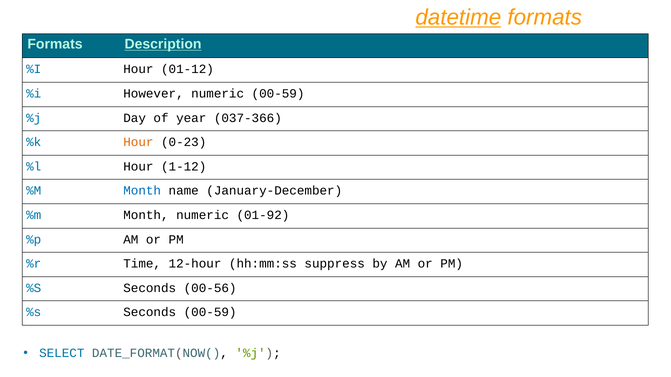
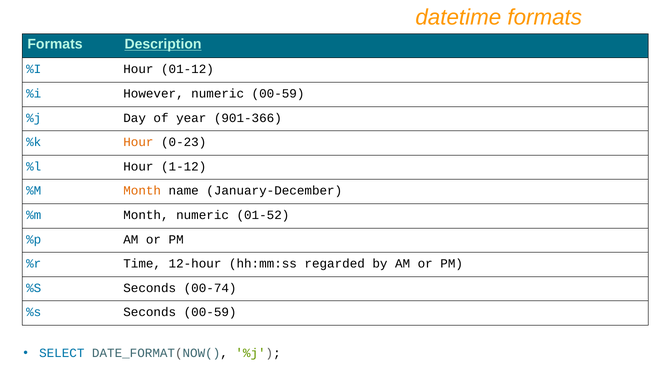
datetime underline: present -> none
037-366: 037-366 -> 901-366
Month at (142, 191) colour: blue -> orange
01-92: 01-92 -> 01-52
suppress: suppress -> regarded
00-56: 00-56 -> 00-74
